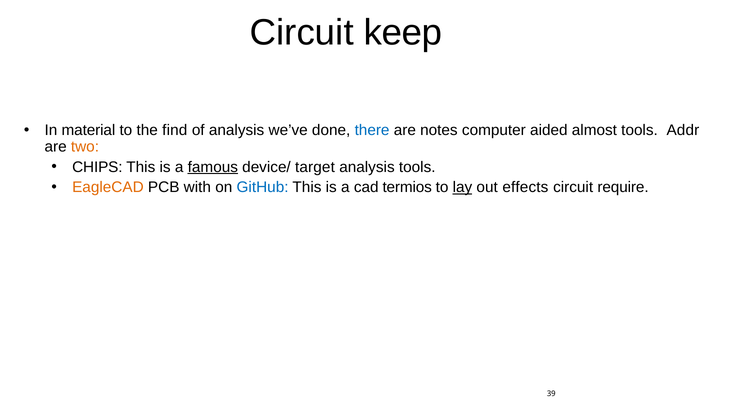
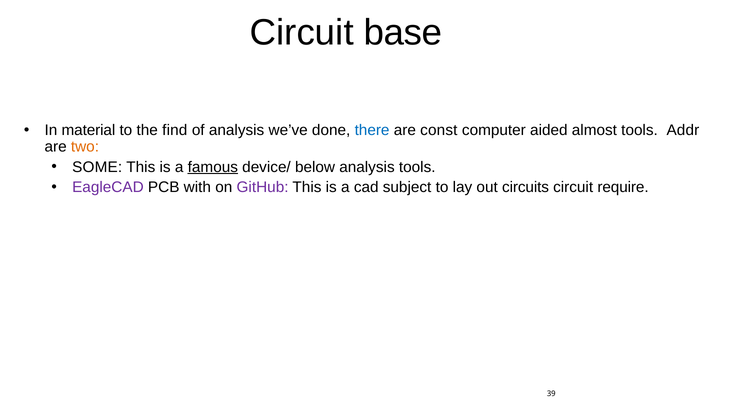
keep: keep -> base
notes: notes -> const
CHIPS: CHIPS -> SOME
target: target -> below
EagleCAD colour: orange -> purple
GitHub colour: blue -> purple
termios: termios -> subject
lay underline: present -> none
effects: effects -> circuits
